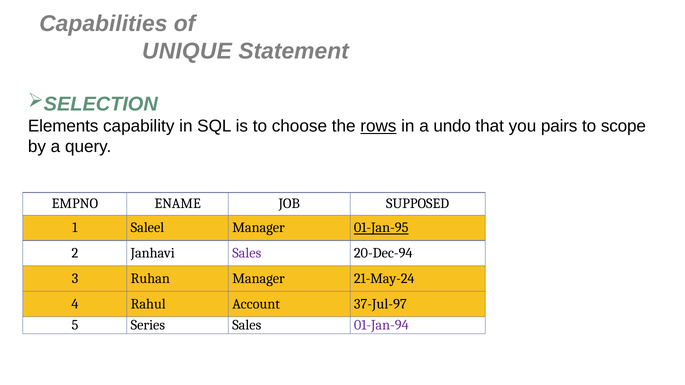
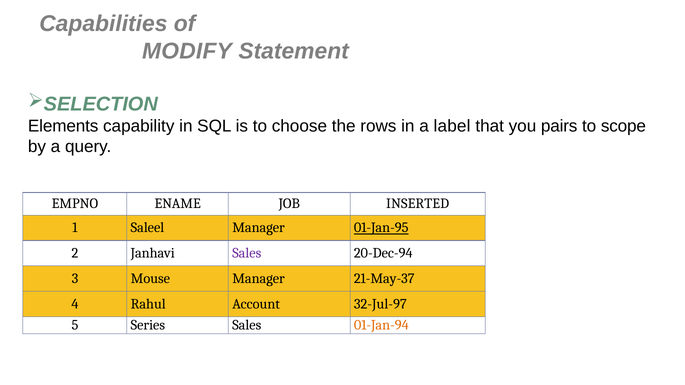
UNIQUE: UNIQUE -> MODIFY
rows underline: present -> none
undo: undo -> label
SUPPOSED: SUPPOSED -> INSERTED
Ruhan: Ruhan -> Mouse
21-May-24: 21-May-24 -> 21-May-37
37-Jul-97: 37-Jul-97 -> 32-Jul-97
01-Jan-94 colour: purple -> orange
